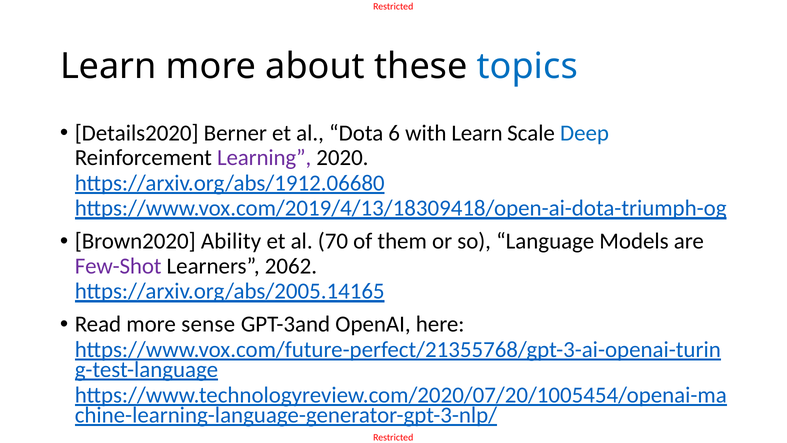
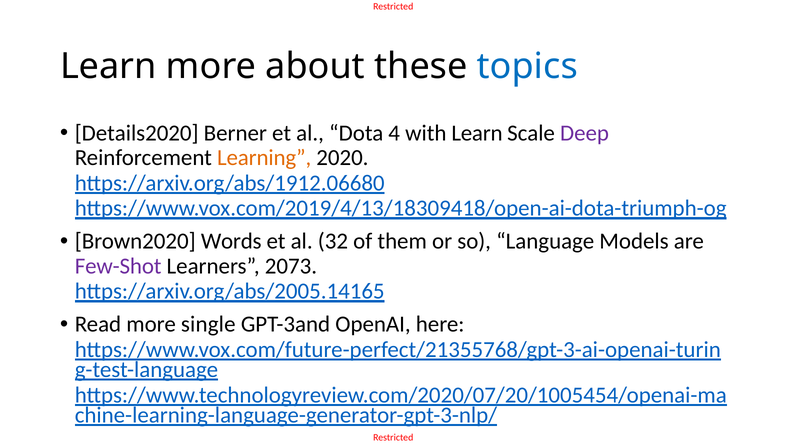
6: 6 -> 4
Deep colour: blue -> purple
Learning colour: purple -> orange
Ability: Ability -> Words
70: 70 -> 32
2062: 2062 -> 2073
sense: sense -> single
